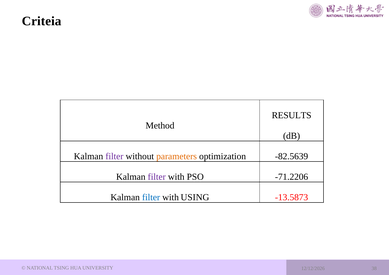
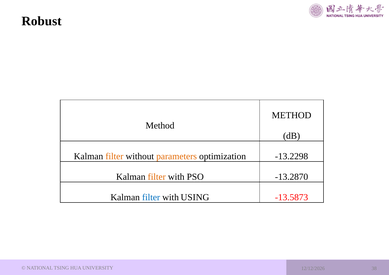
Criteia: Criteia -> Robust
RESULTS at (292, 115): RESULTS -> METHOD
filter at (114, 156) colour: purple -> orange
-82.5639: -82.5639 -> -13.2298
filter at (157, 177) colour: purple -> orange
-71.2206: -71.2206 -> -13.2870
